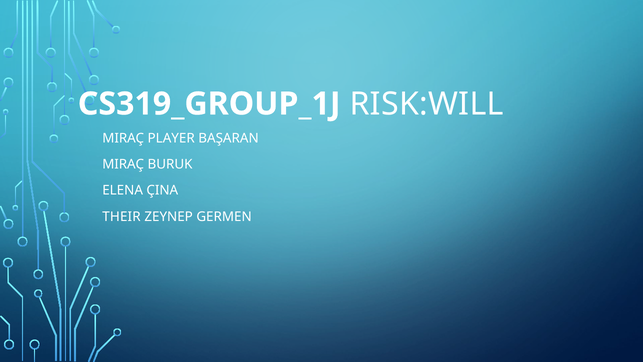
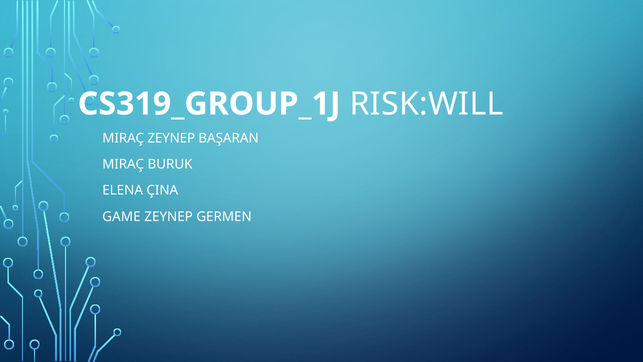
MIRAÇ PLAYER: PLAYER -> ZEYNEP
THEIR: THEIR -> GAME
